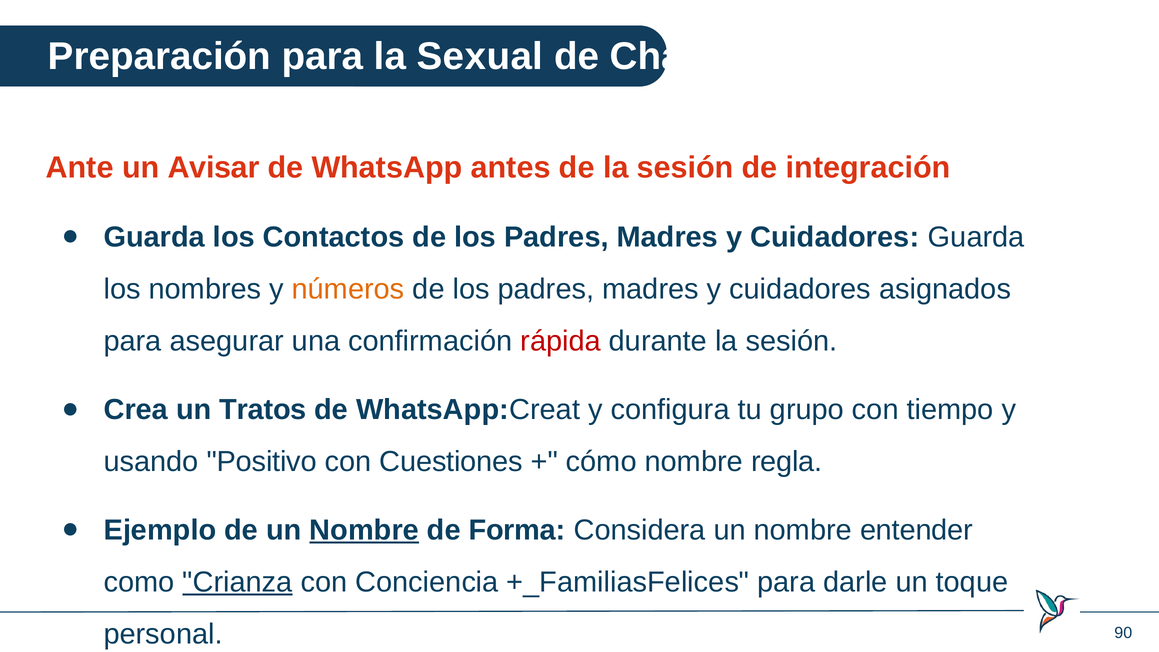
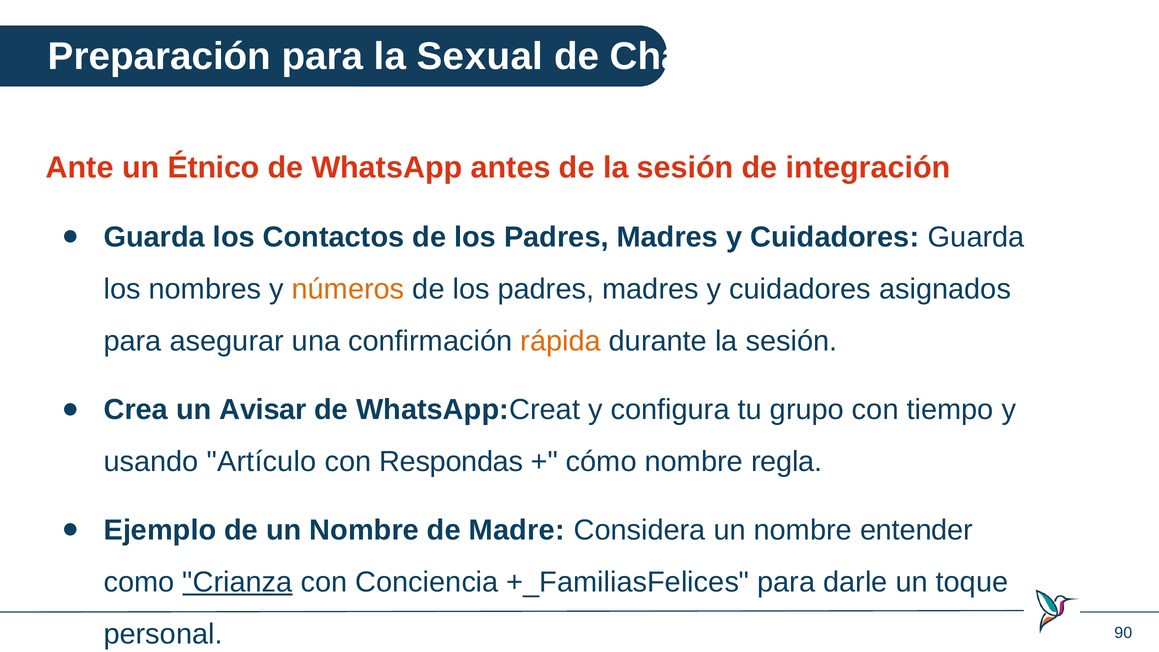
Avisar: Avisar -> Étnico
rápida colour: red -> orange
Tratos: Tratos -> Avisar
Positivo: Positivo -> Artículo
Cuestiones: Cuestiones -> Respondas
Nombre at (364, 530) underline: present -> none
Forma: Forma -> Madre
